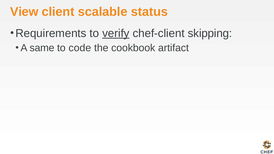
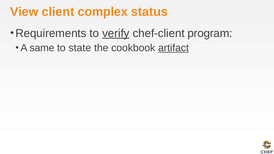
scalable: scalable -> complex
skipping: skipping -> program
code: code -> state
artifact underline: none -> present
